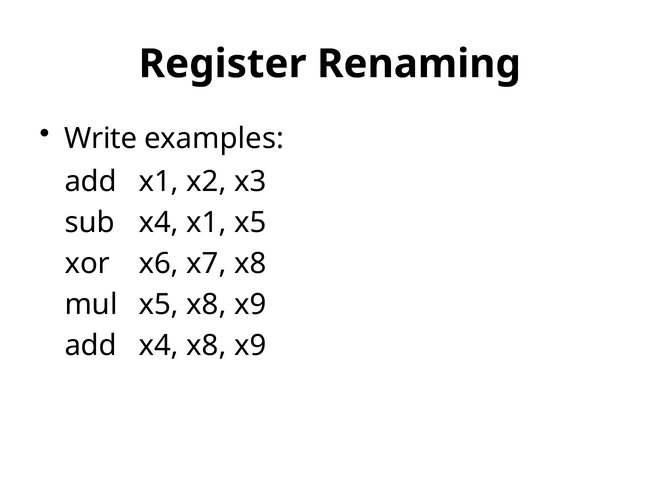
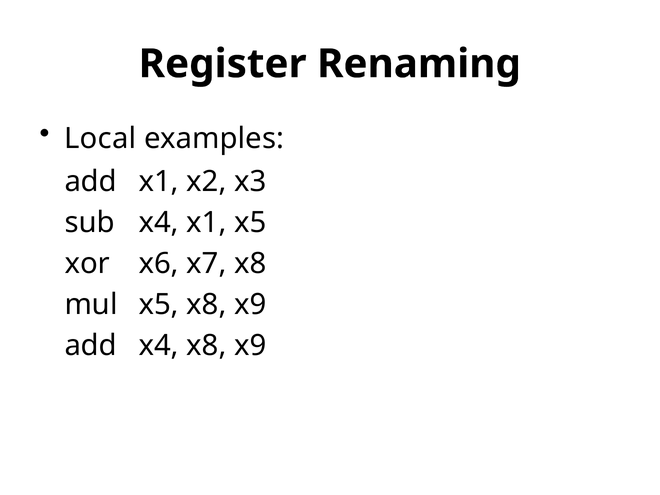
Write: Write -> Local
